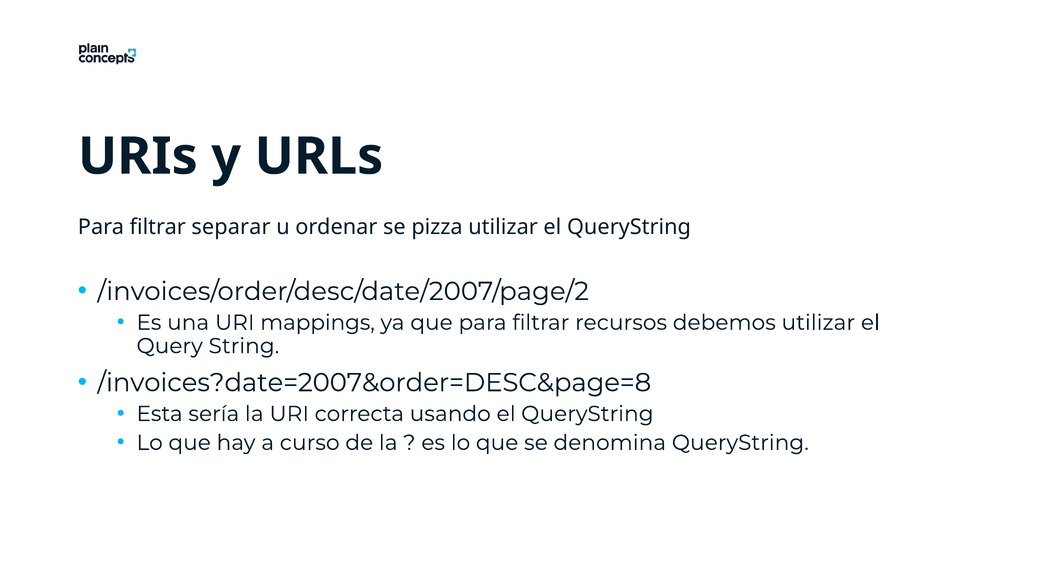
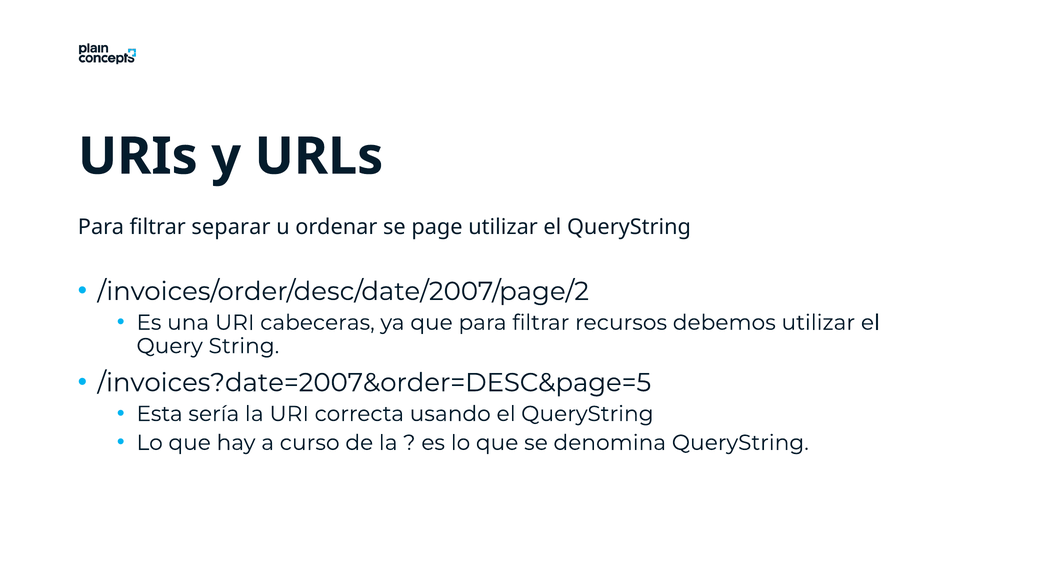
pizza: pizza -> page
mappings: mappings -> cabeceras
/invoices?date=2007&order=DESC&page=8: /invoices?date=2007&order=DESC&page=8 -> /invoices?date=2007&order=DESC&page=5
